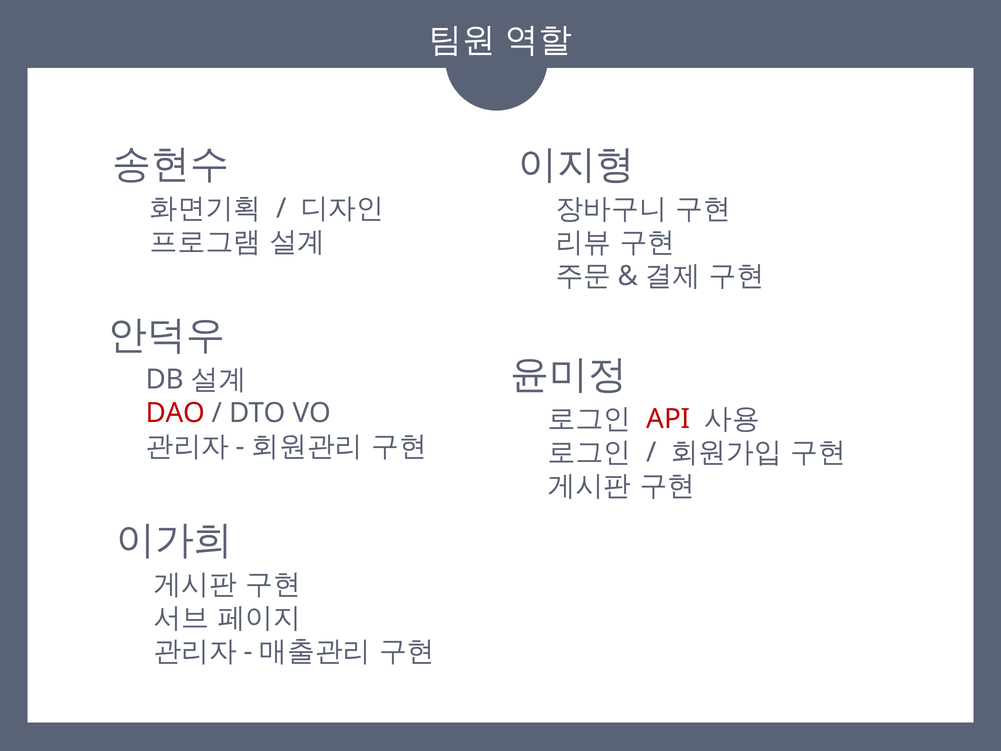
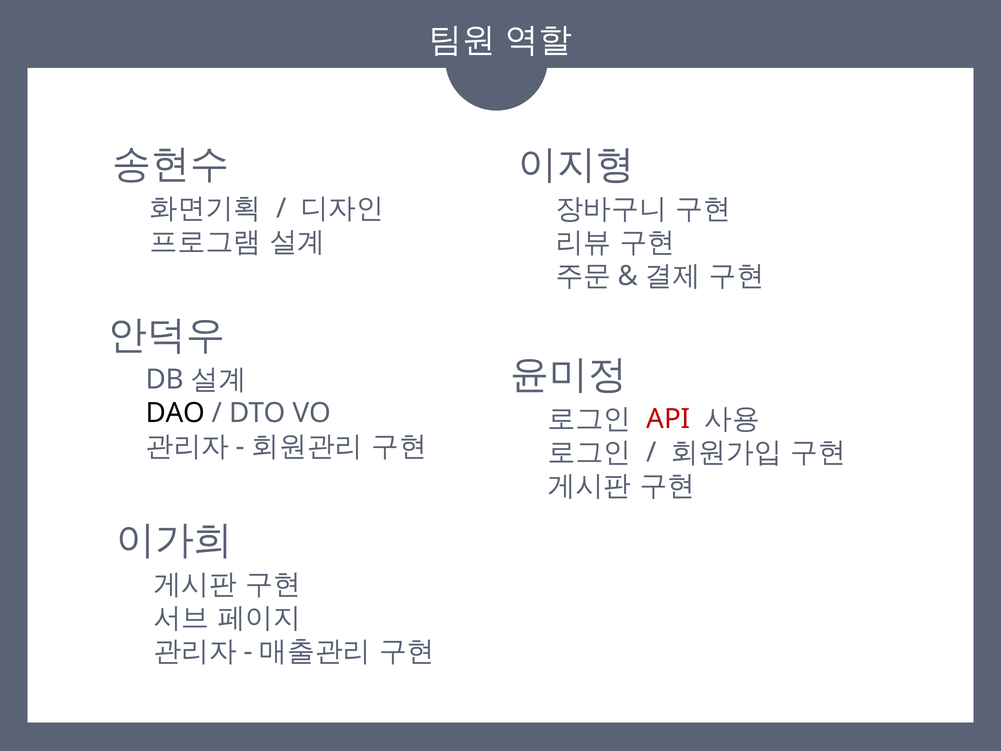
DAO colour: red -> black
